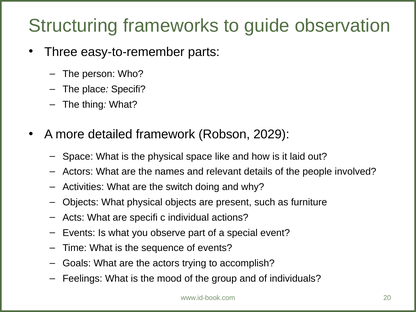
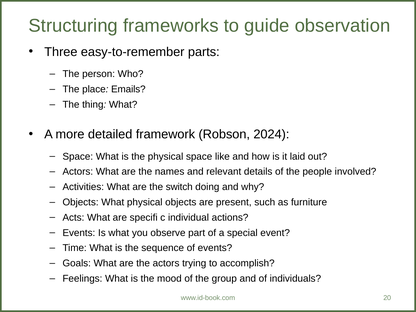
place Specifi: Specifi -> Emails
2029: 2029 -> 2024
